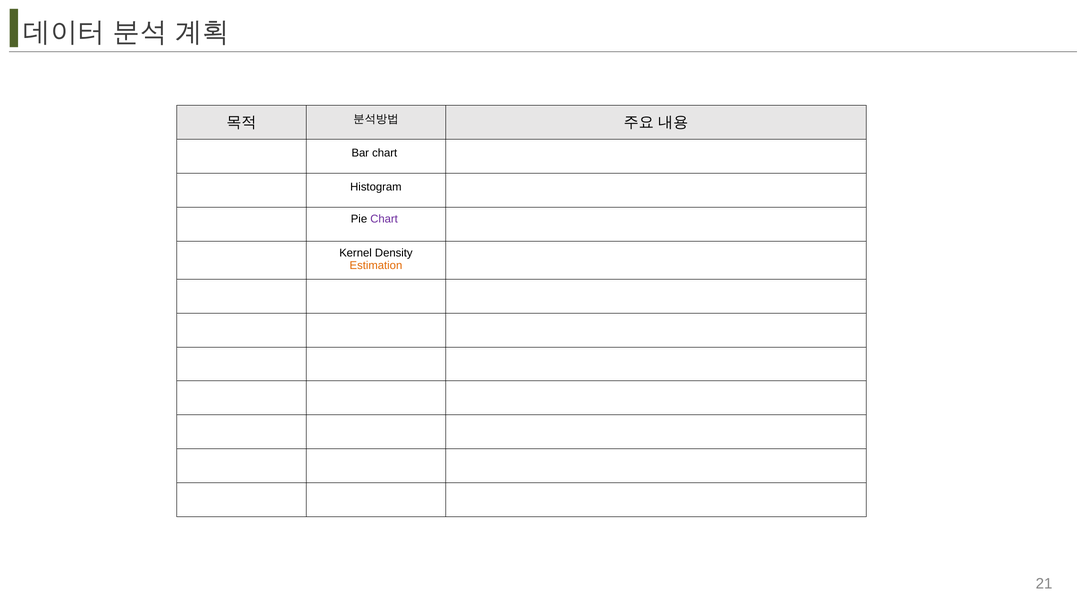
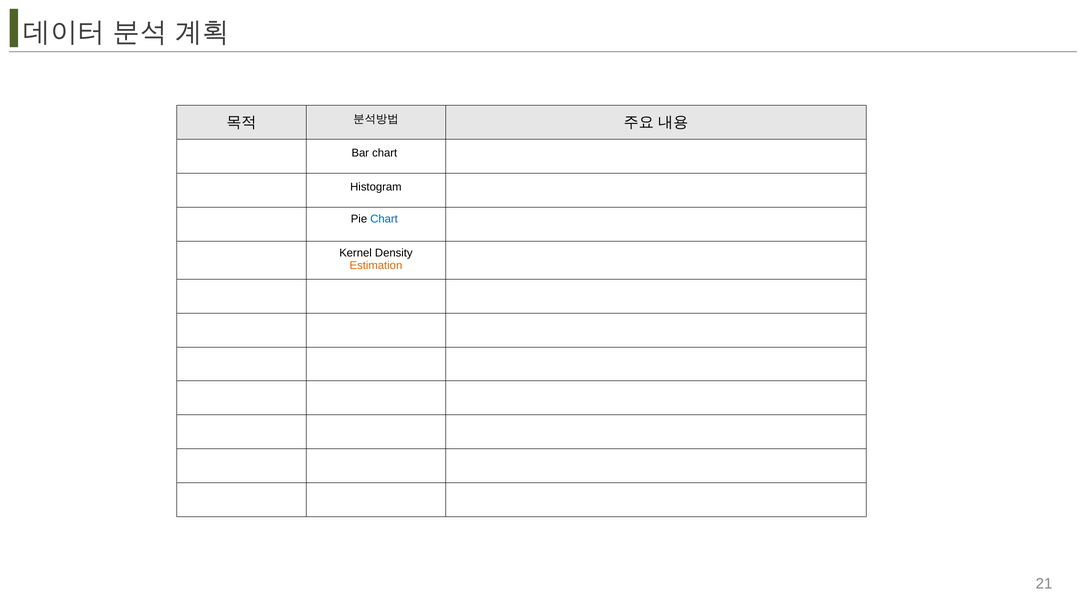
Chart at (384, 219) colour: purple -> blue
